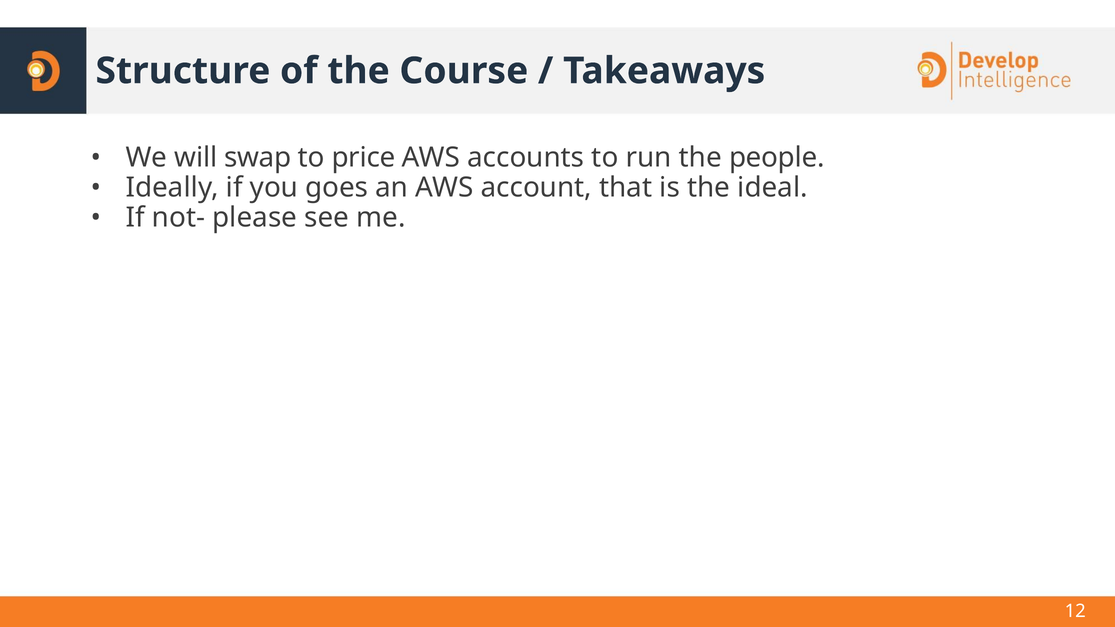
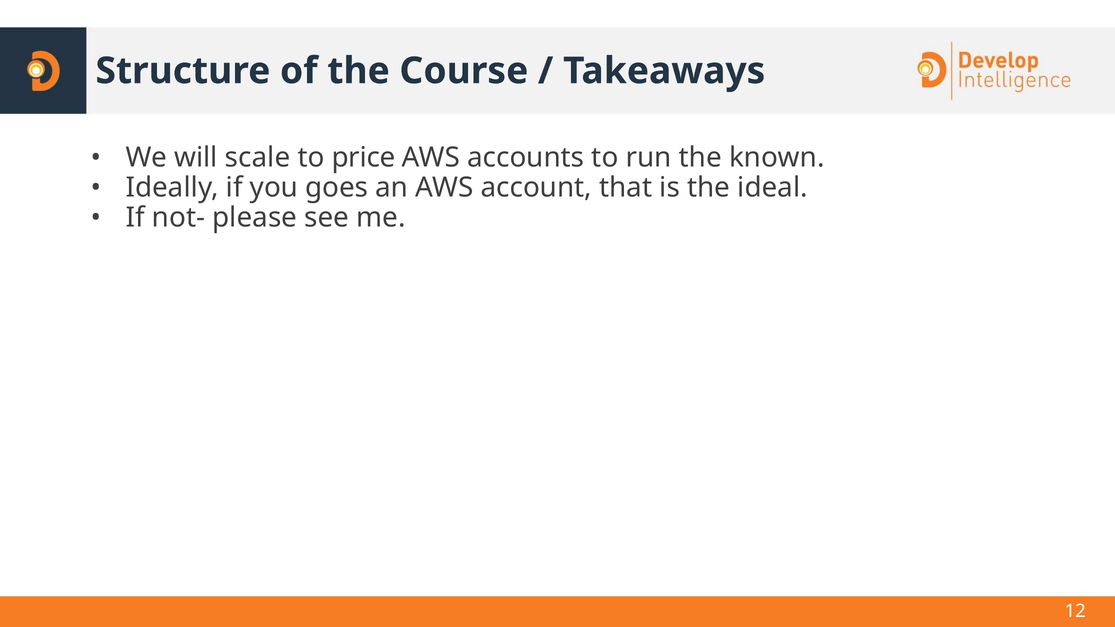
swap: swap -> scale
people: people -> known
